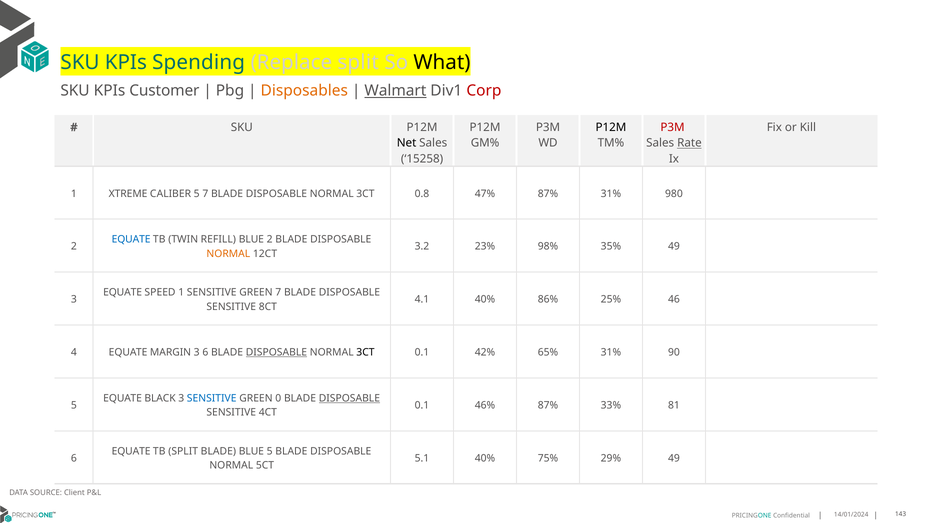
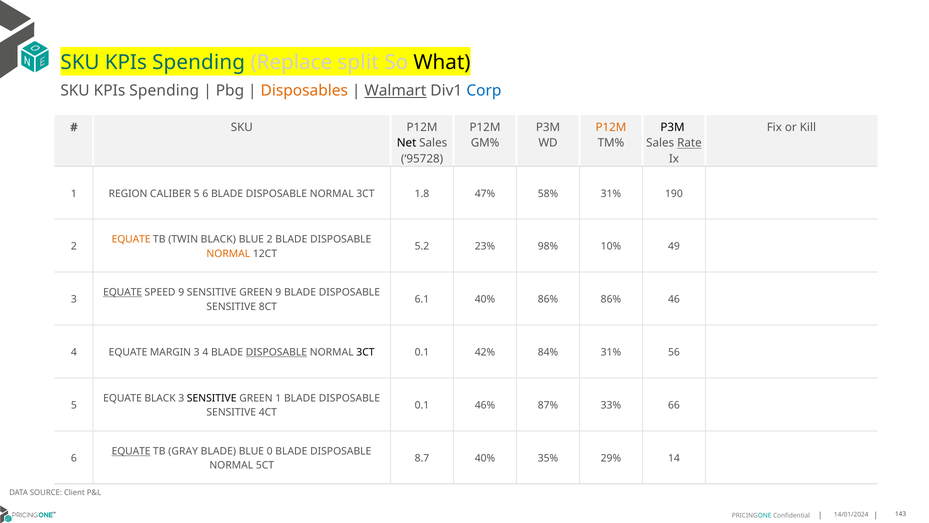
Customer at (164, 91): Customer -> Spending
Corp colour: red -> blue
P12M at (611, 127) colour: black -> orange
P3M at (673, 127) colour: red -> black
15258: 15258 -> 95728
XTREME: XTREME -> REGION
5 7: 7 -> 6
0.8: 0.8 -> 1.8
47% 87%: 87% -> 58%
980: 980 -> 190
EQUATE at (131, 239) colour: blue -> orange
TWIN REFILL: REFILL -> BLACK
3.2: 3.2 -> 5.2
35%: 35% -> 10%
EQUATE at (123, 292) underline: none -> present
SPEED 1: 1 -> 9
GREEN 7: 7 -> 9
4.1: 4.1 -> 6.1
86% 25%: 25% -> 86%
3 6: 6 -> 4
65%: 65% -> 84%
90: 90 -> 56
SENSITIVE at (212, 398) colour: blue -> black
GREEN 0: 0 -> 1
DISPOSABLE at (349, 398) underline: present -> none
81: 81 -> 66
EQUATE at (131, 451) underline: none -> present
TB SPLIT: SPLIT -> GRAY
BLUE 5: 5 -> 0
5.1: 5.1 -> 8.7
75%: 75% -> 35%
29% 49: 49 -> 14
